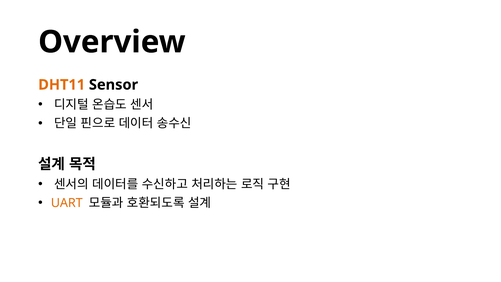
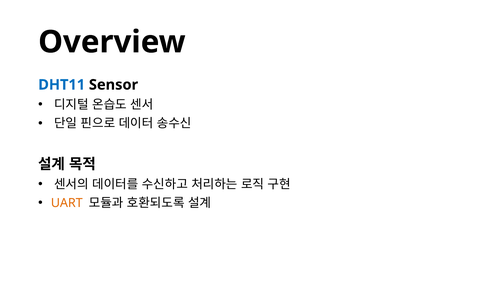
DHT11 colour: orange -> blue
